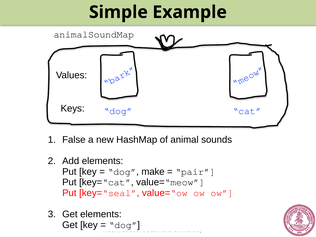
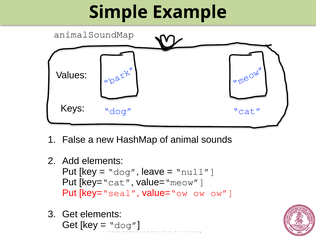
make: make -> leave
pair: pair -> null
